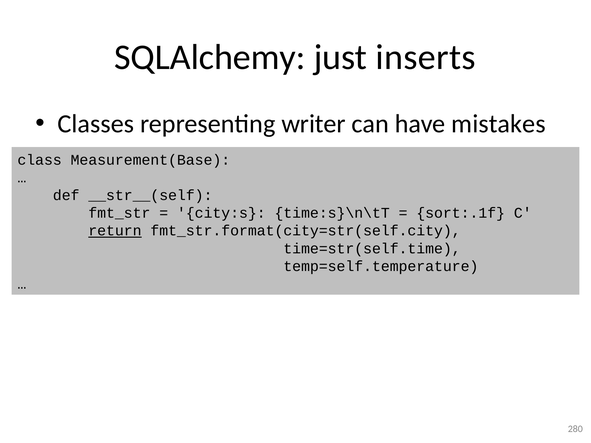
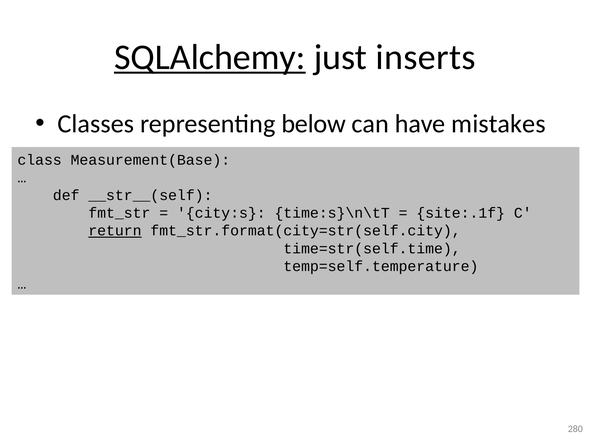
SQLAlchemy underline: none -> present
writer: writer -> below
sort:.1f: sort:.1f -> site:.1f
